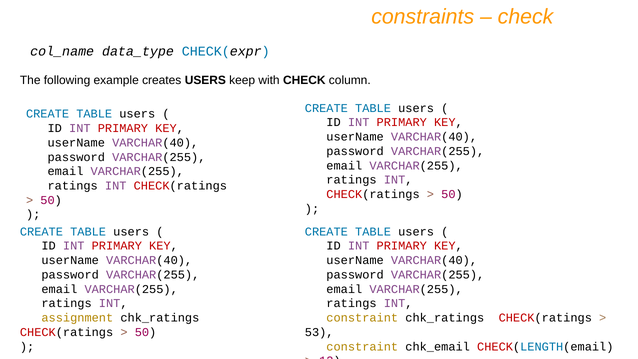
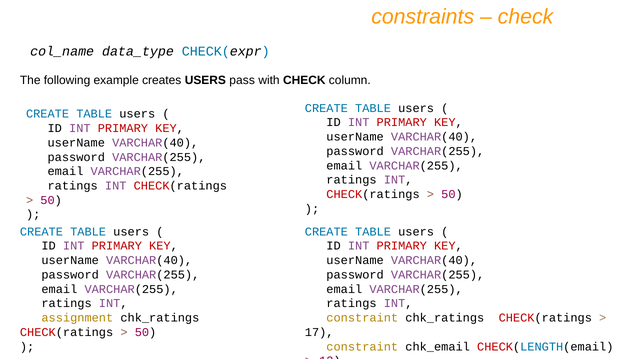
keep: keep -> pass
53: 53 -> 17
